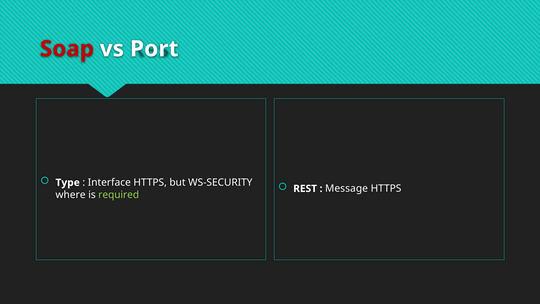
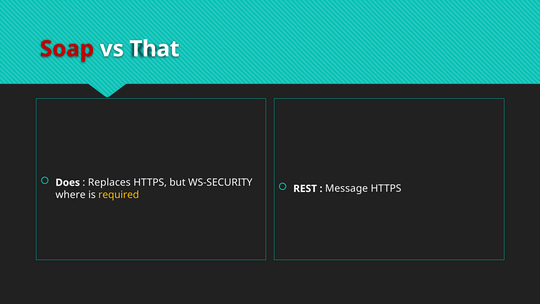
Port: Port -> That
Type: Type -> Does
Interface: Interface -> Replaces
required colour: light green -> yellow
